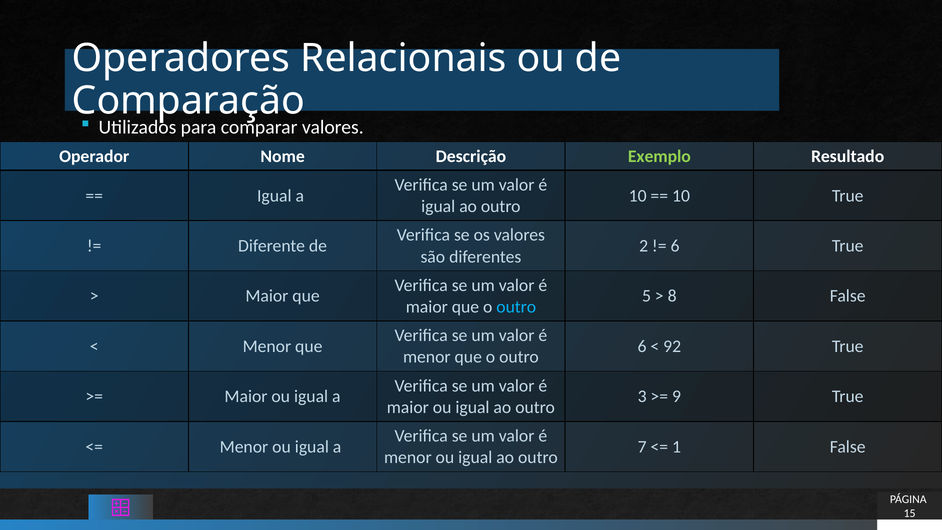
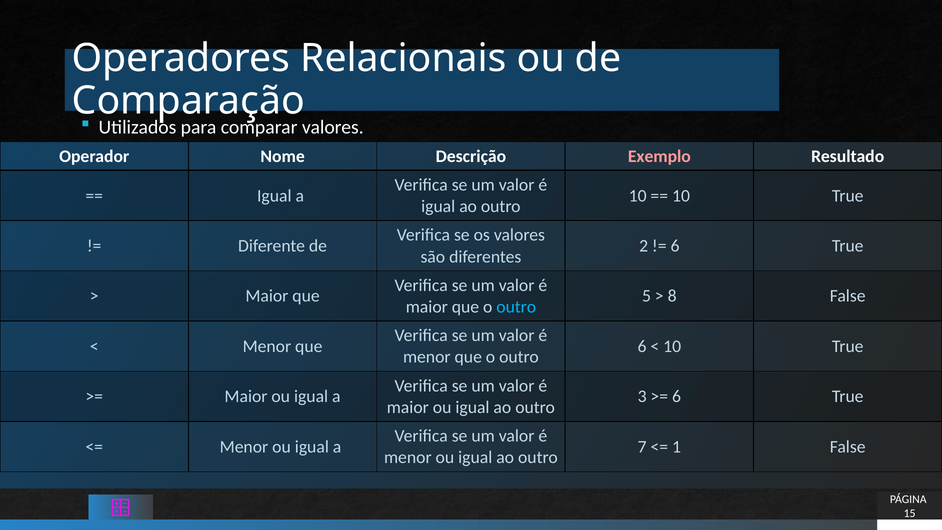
Exemplo colour: light green -> pink
92 at (672, 346): 92 -> 10
9 at (677, 396): 9 -> 6
